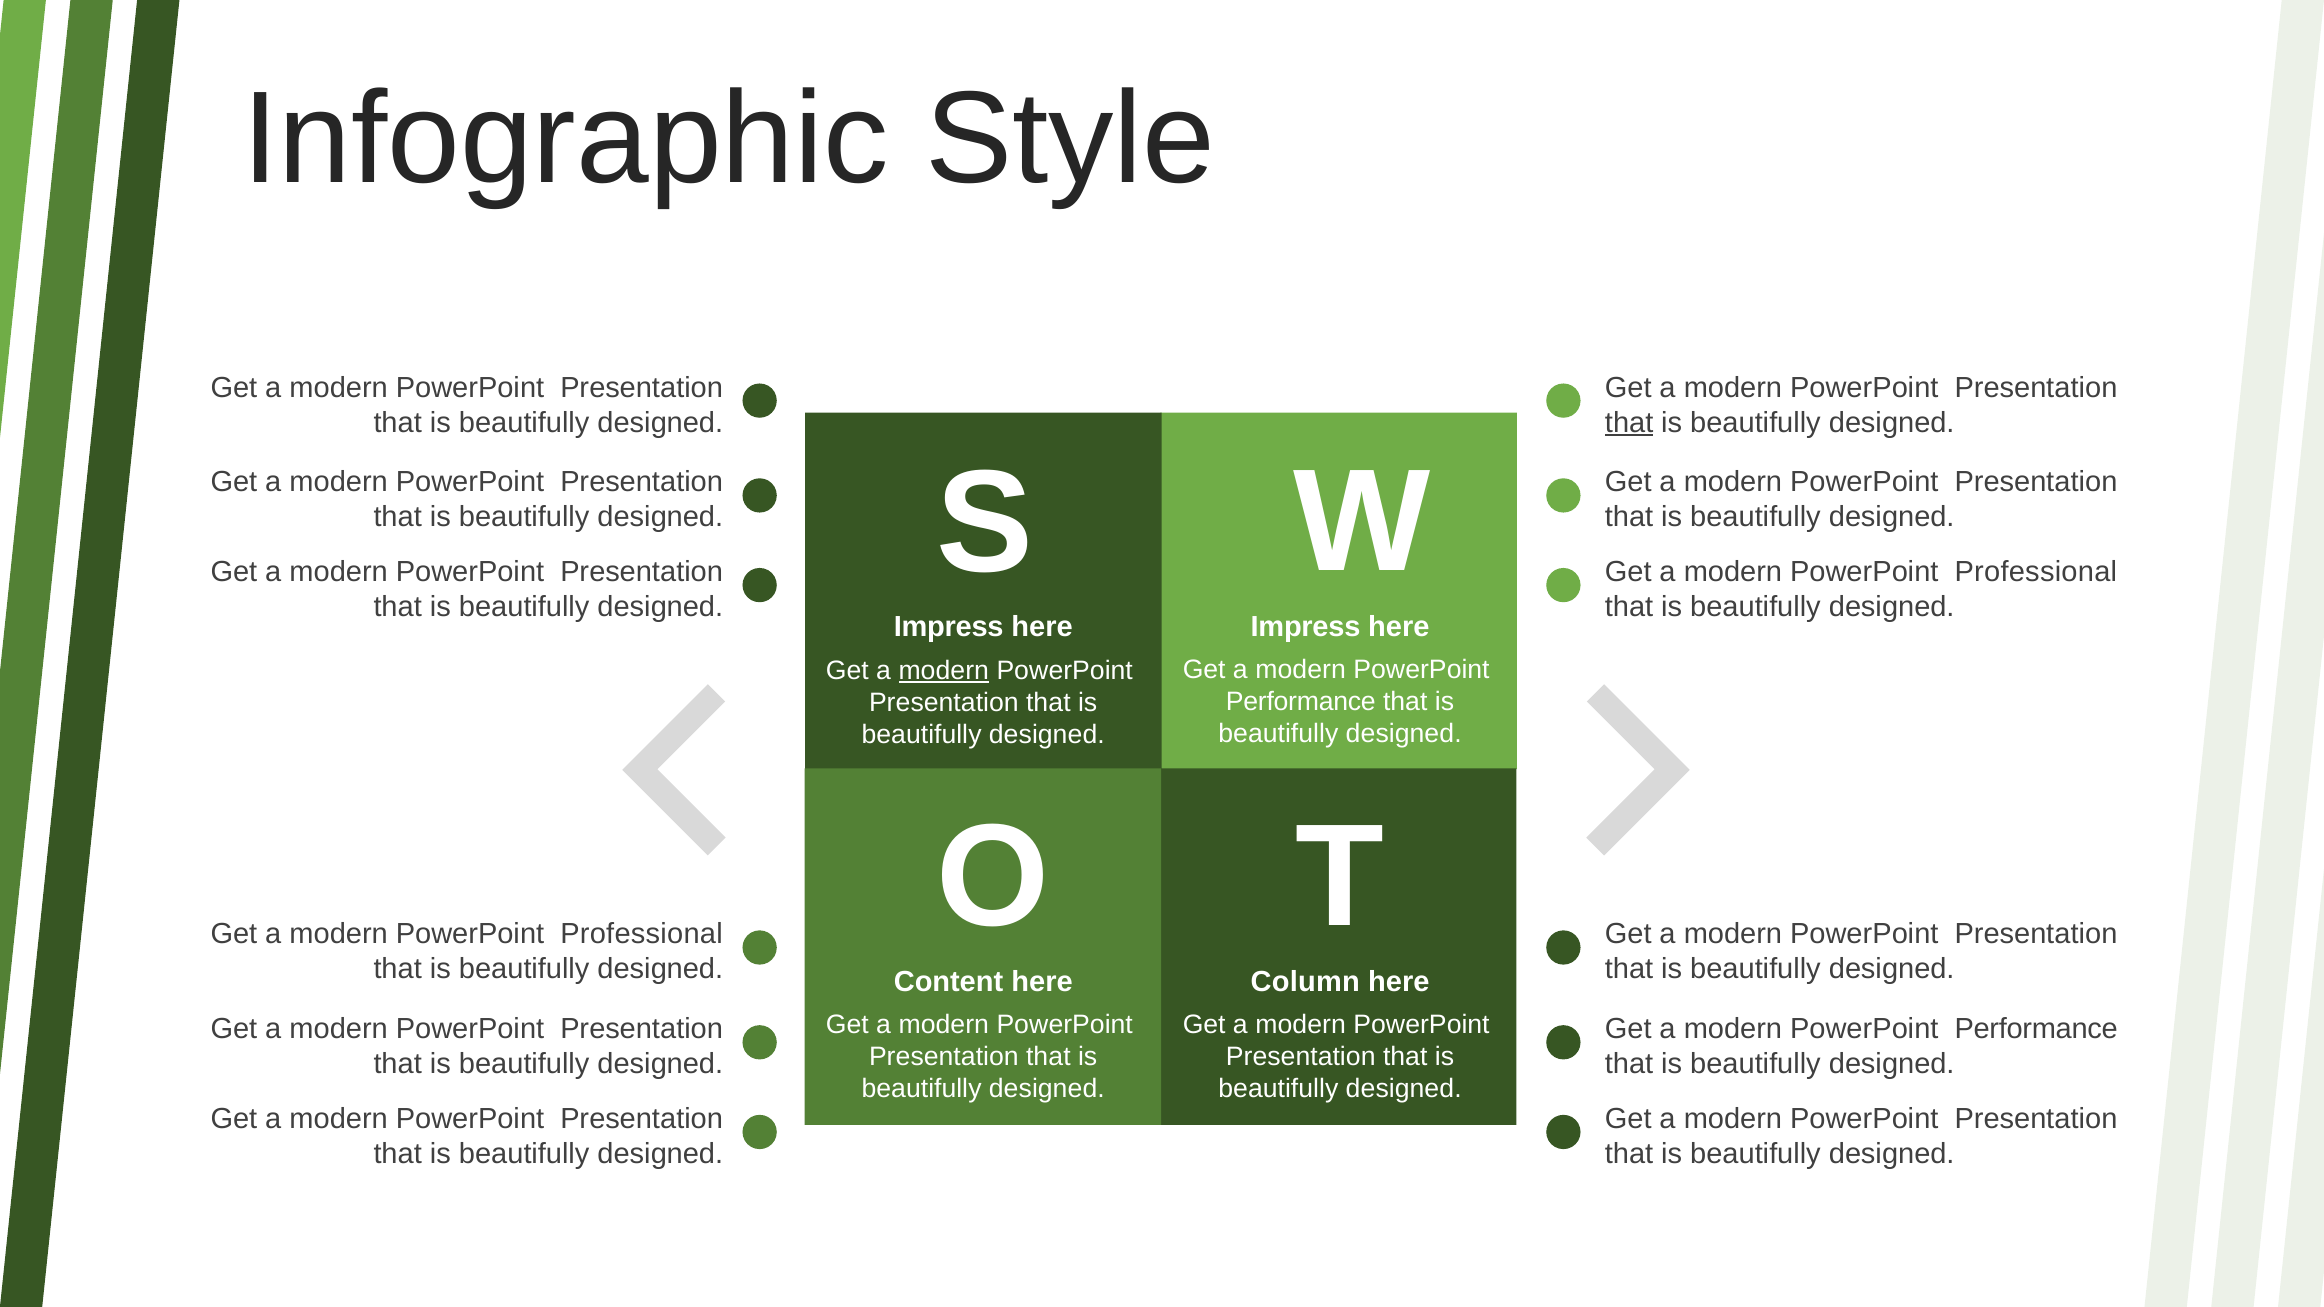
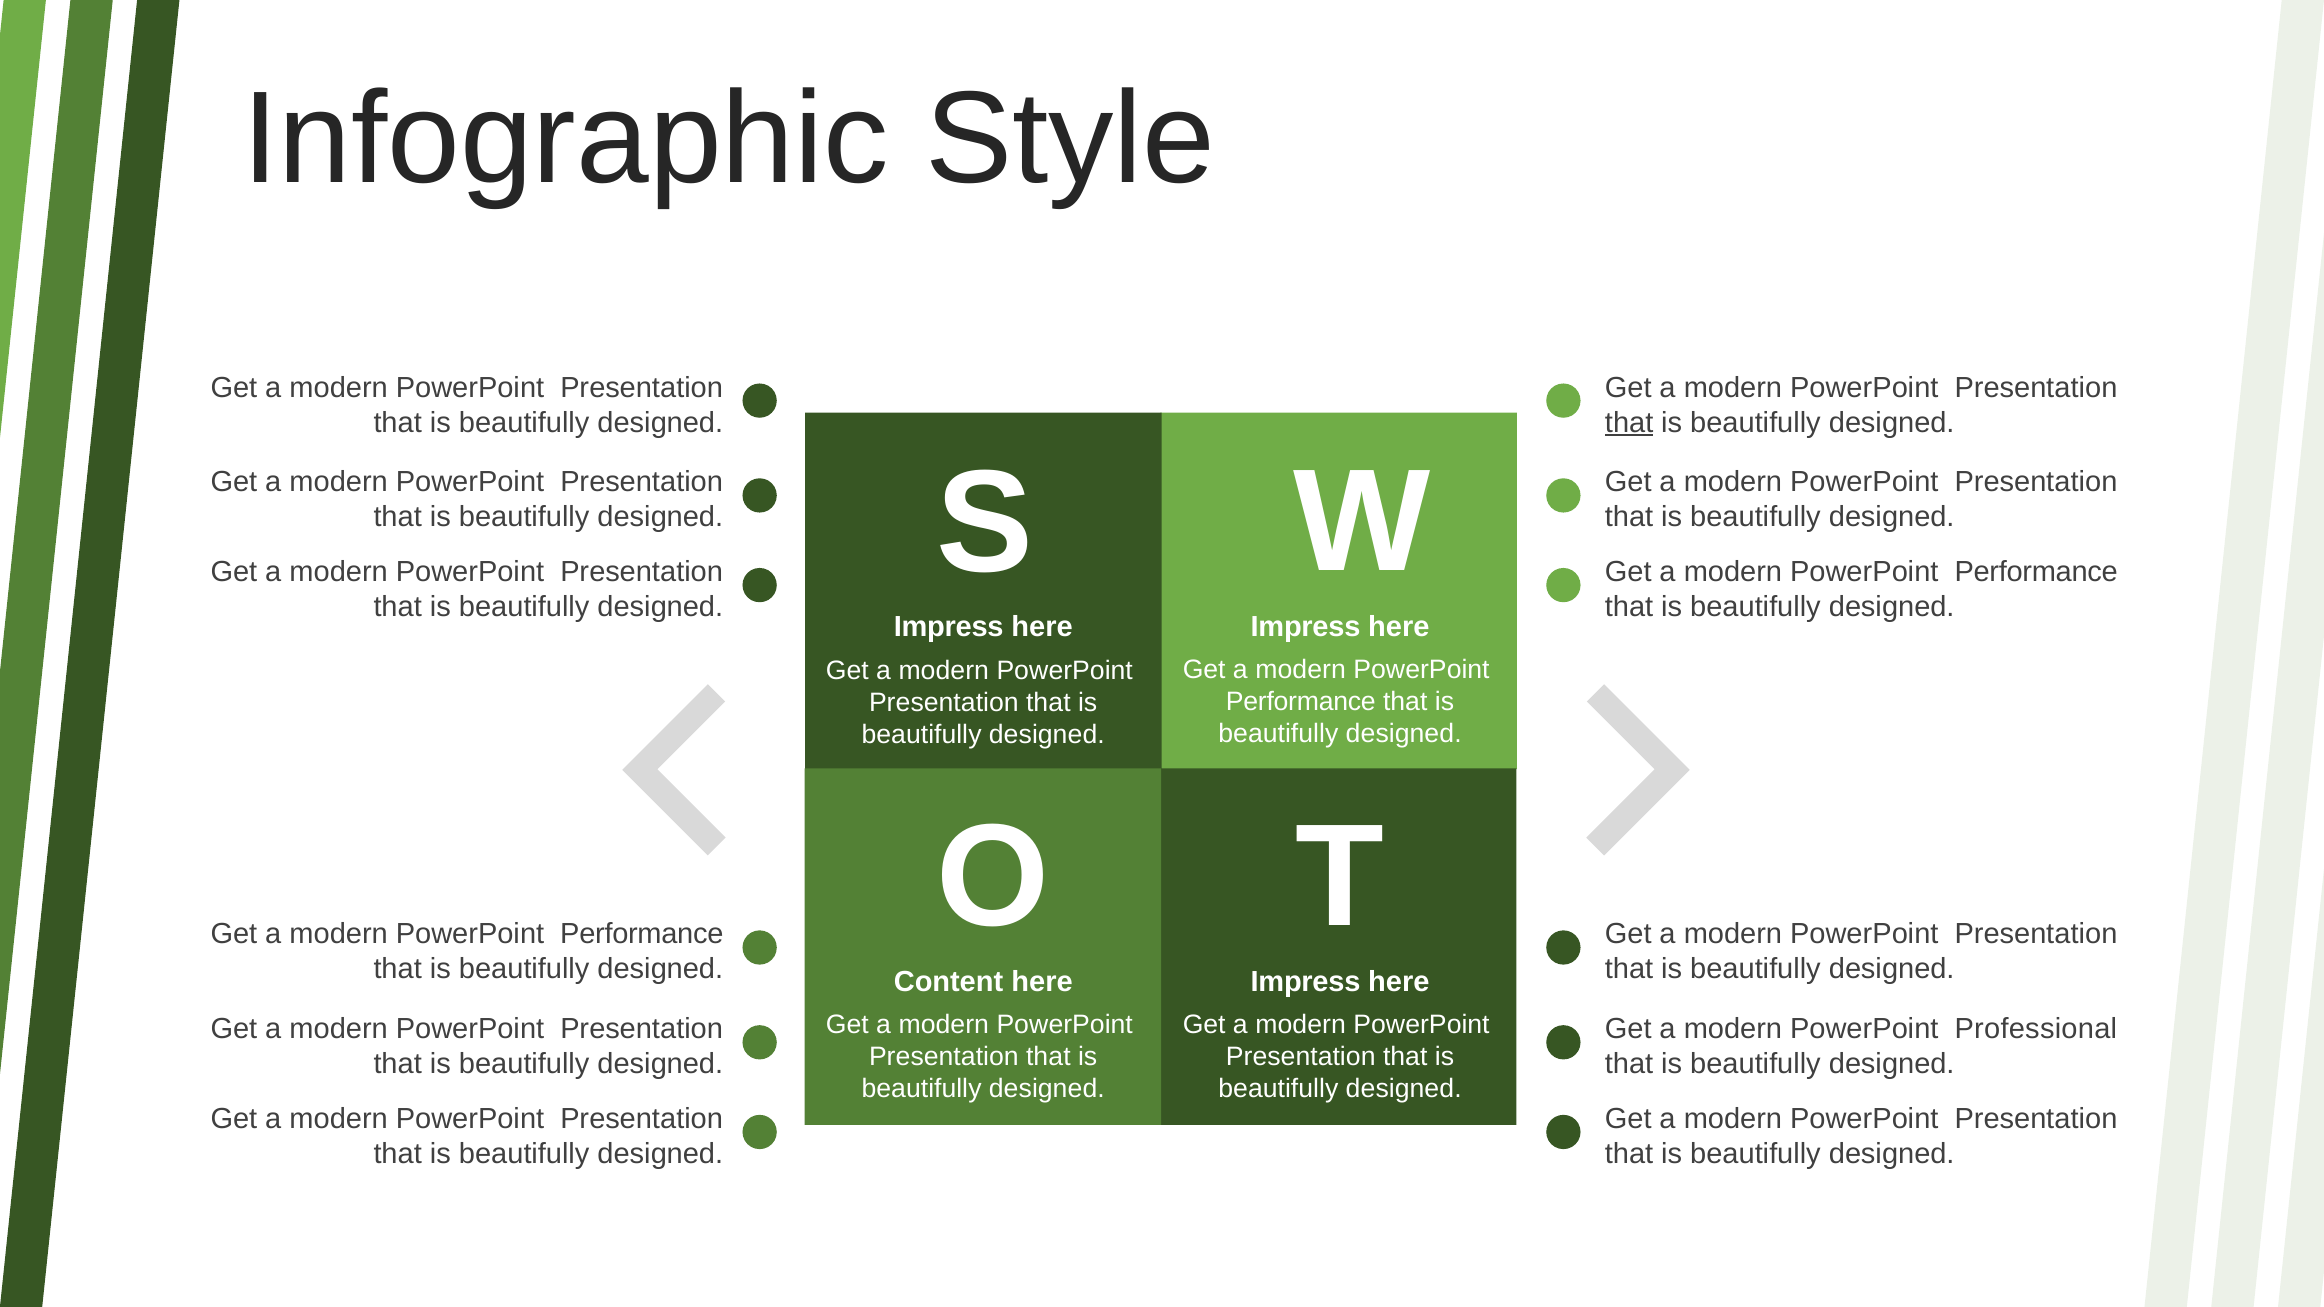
Professional at (2036, 572): Professional -> Performance
modern at (944, 671) underline: present -> none
Professional at (642, 935): Professional -> Performance
Column at (1305, 982): Column -> Impress
Performance at (2036, 1029): Performance -> Professional
